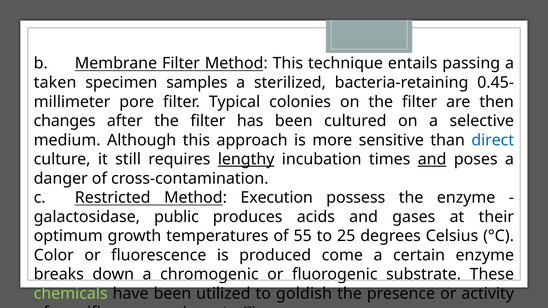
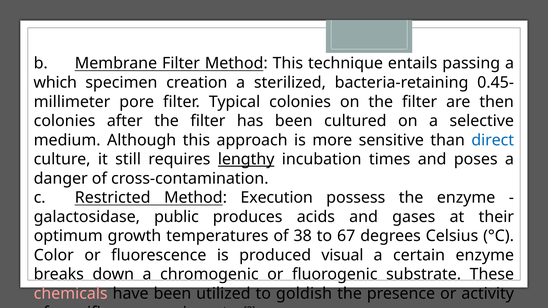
taken: taken -> which
samples: samples -> creation
changes at (65, 121): changes -> colonies
and at (432, 159) underline: present -> none
55: 55 -> 38
25: 25 -> 67
come: come -> visual
chemicals colour: light green -> pink
